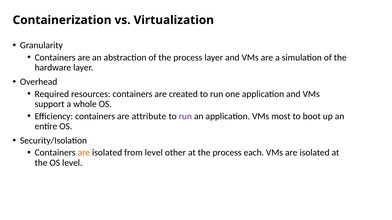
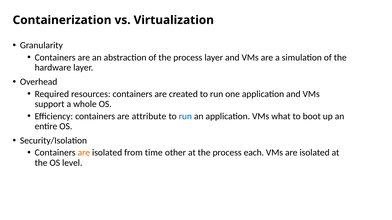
run at (185, 116) colour: purple -> blue
most: most -> what
from level: level -> time
